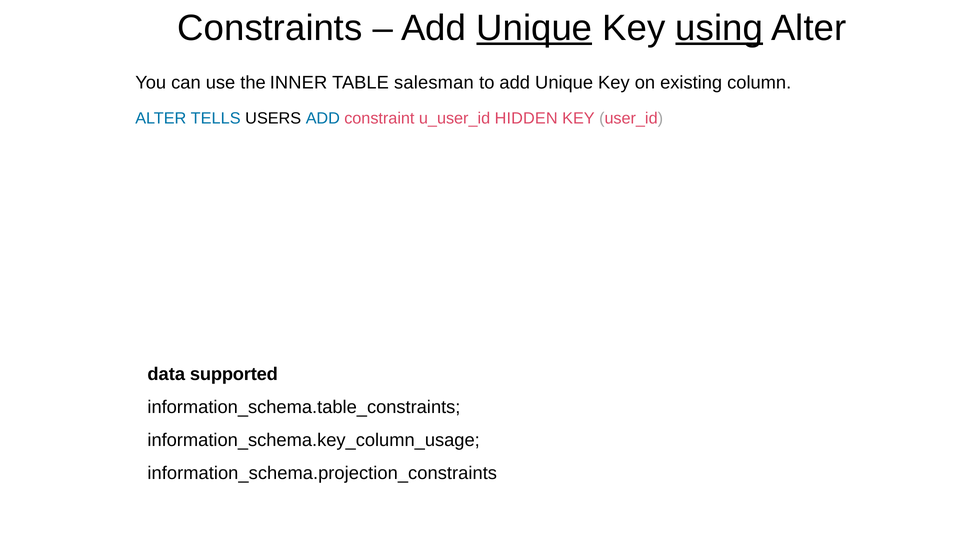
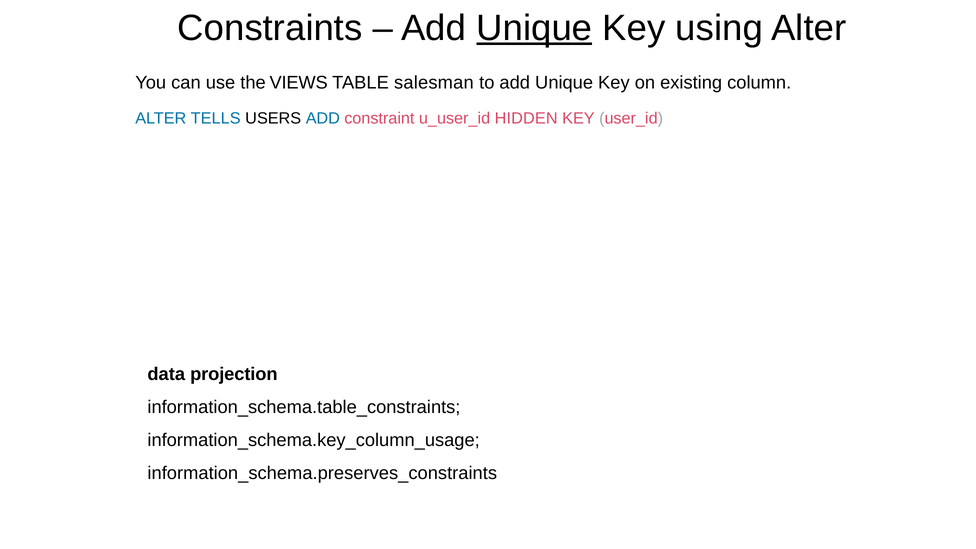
using underline: present -> none
INNER: INNER -> VIEWS
supported: supported -> projection
information_schema.projection_constraints: information_schema.projection_constraints -> information_schema.preserves_constraints
